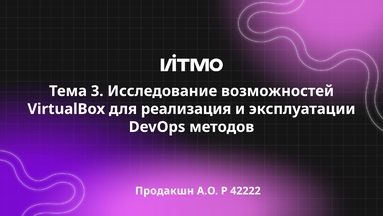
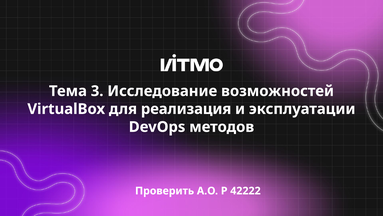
Продакшн: Продакшн -> Проверить
